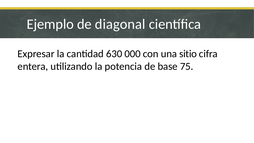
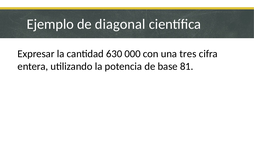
sitio: sitio -> tres
75: 75 -> 81
